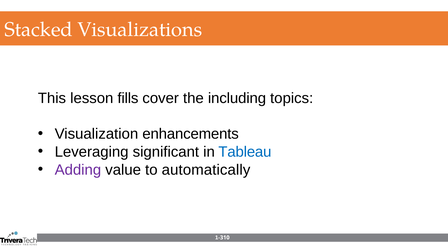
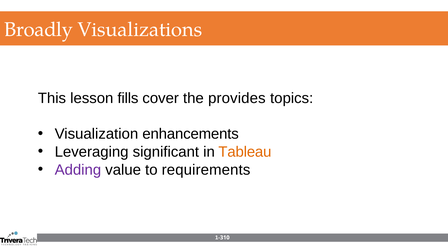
Stacked: Stacked -> Broadly
including: including -> provides
Tableau colour: blue -> orange
automatically: automatically -> requirements
